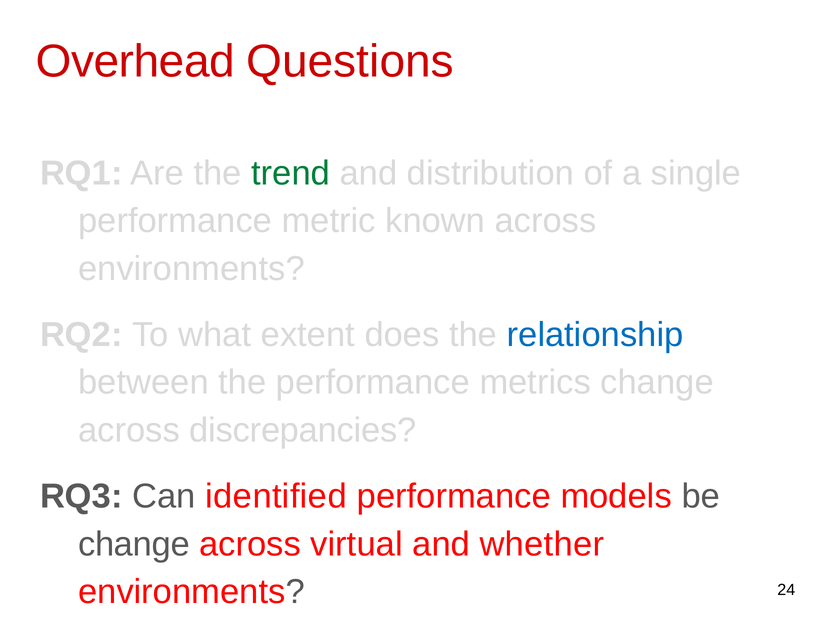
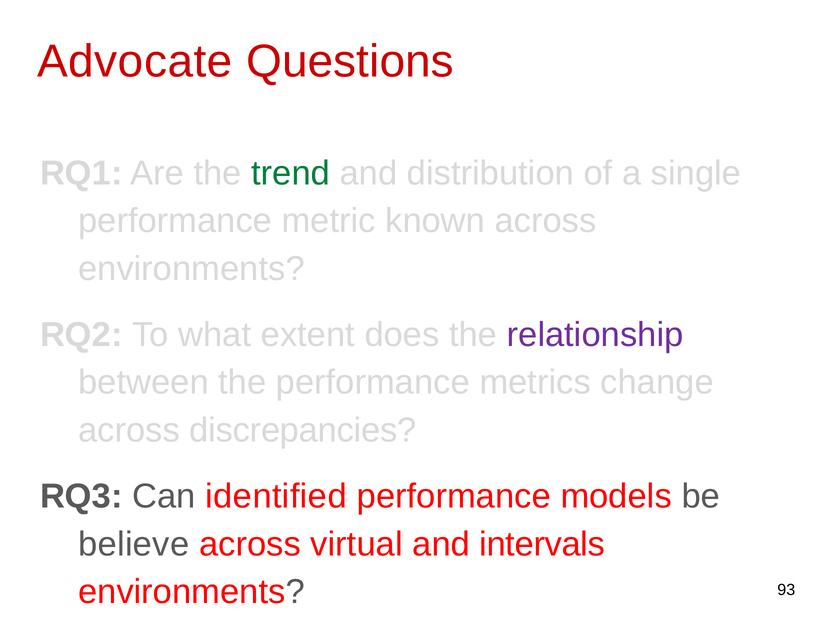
Overhead: Overhead -> Advocate
relationship colour: blue -> purple
change at (134, 544): change -> believe
whether: whether -> intervals
24: 24 -> 93
